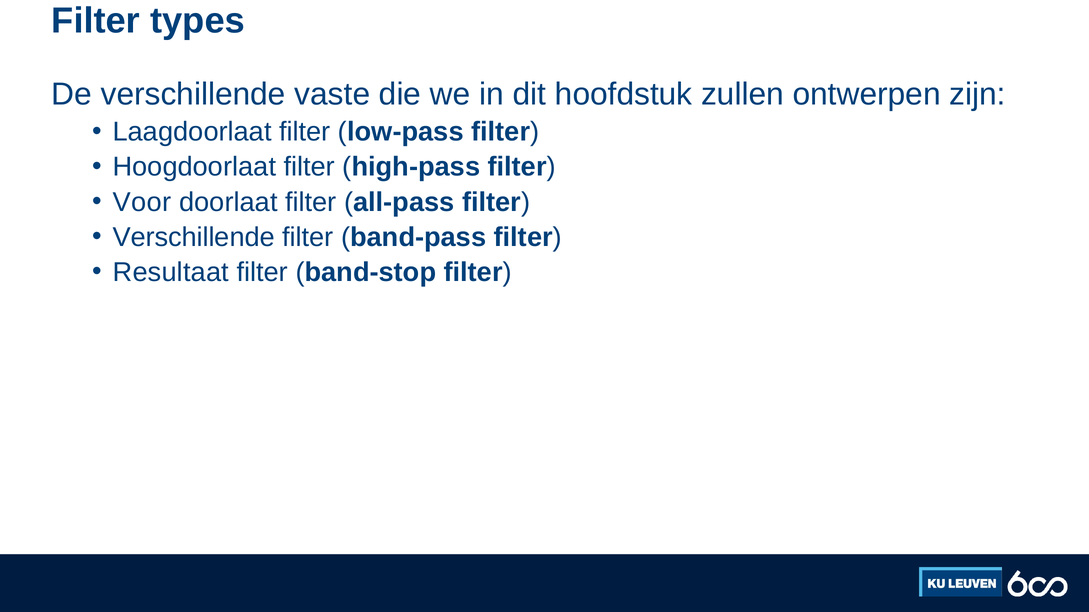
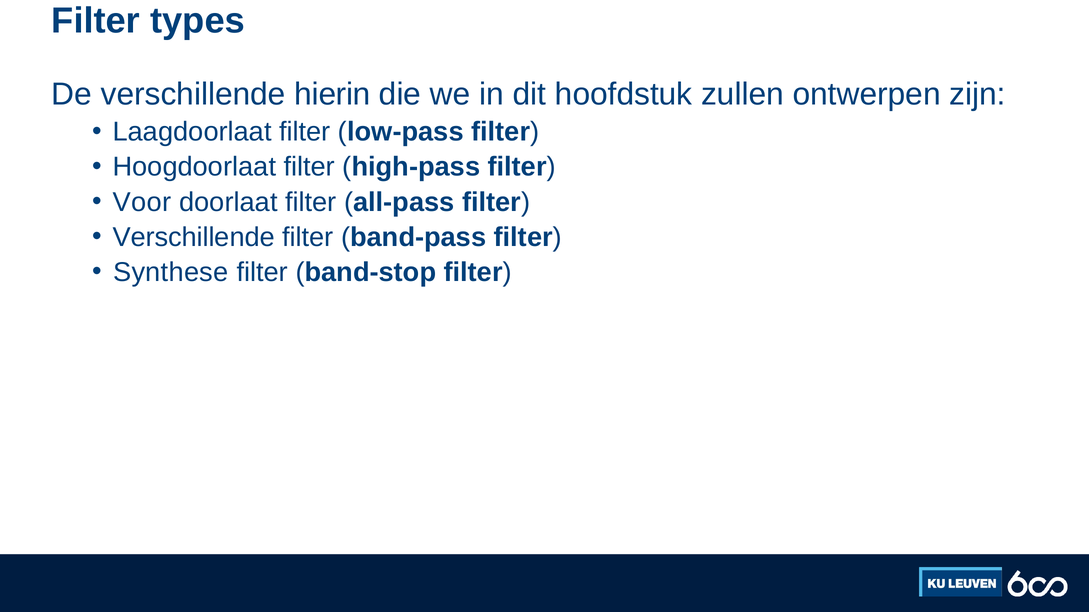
vaste: vaste -> hierin
Resultaat: Resultaat -> Synthese
